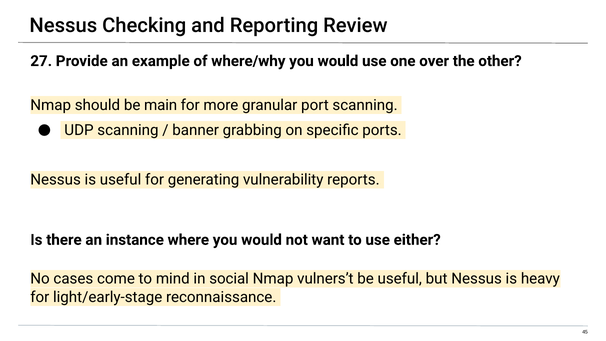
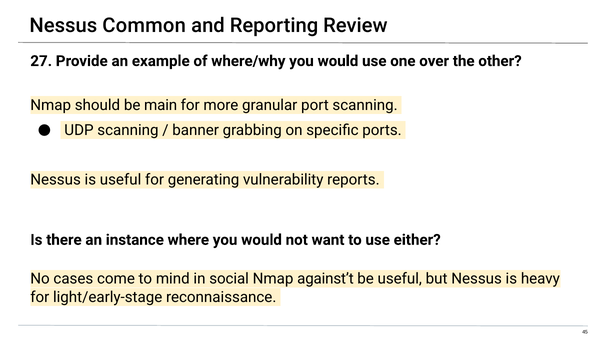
Checking: Checking -> Common
vulners’t: vulners’t -> against’t
